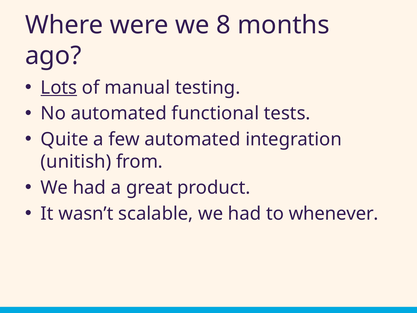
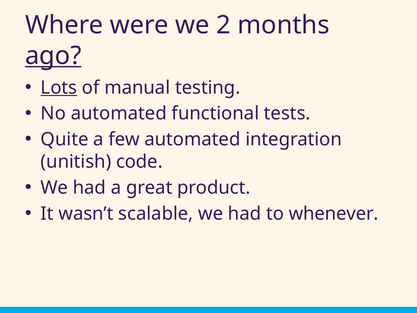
8: 8 -> 2
ago underline: none -> present
from: from -> code
